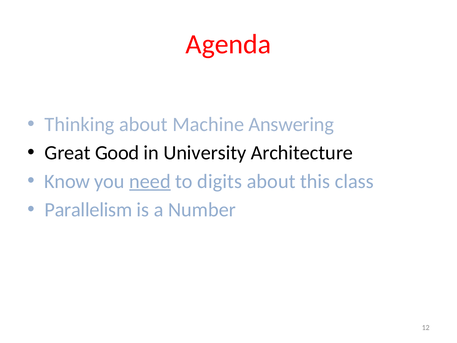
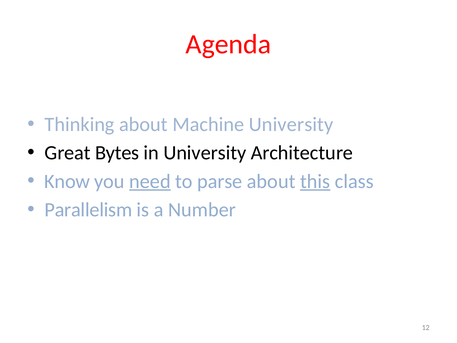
Machine Answering: Answering -> University
Good: Good -> Bytes
digits: digits -> parse
this underline: none -> present
